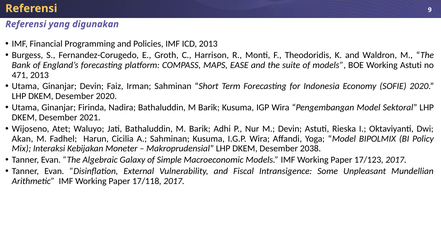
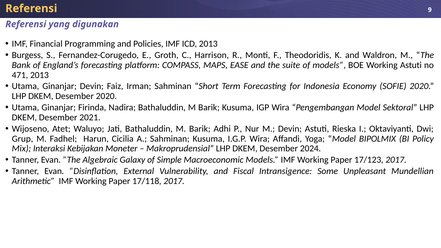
Akan: Akan -> Grup
2038: 2038 -> 2024
